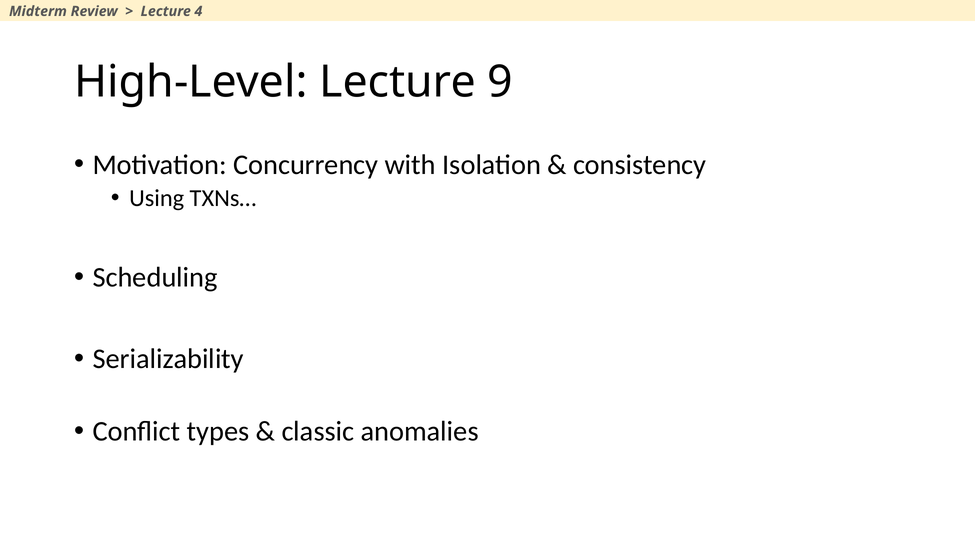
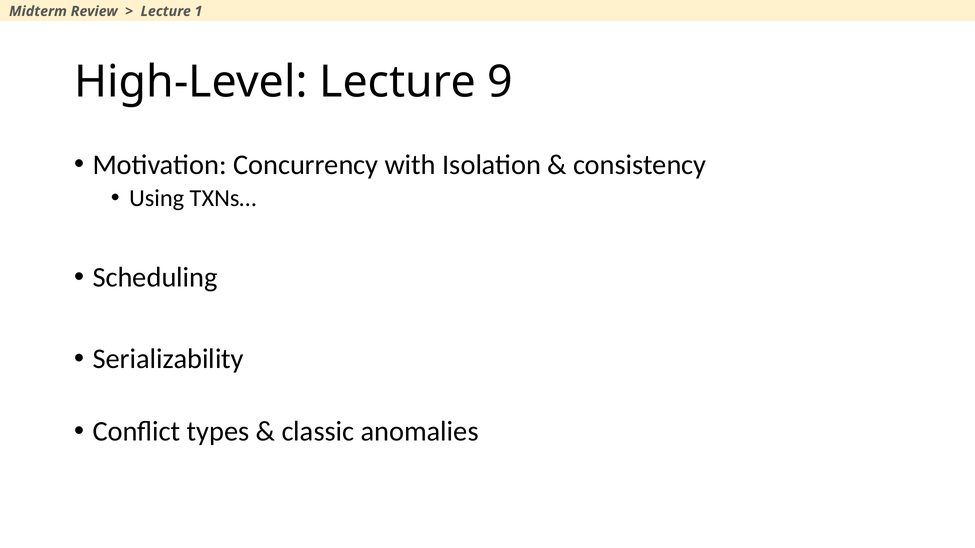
4: 4 -> 1
